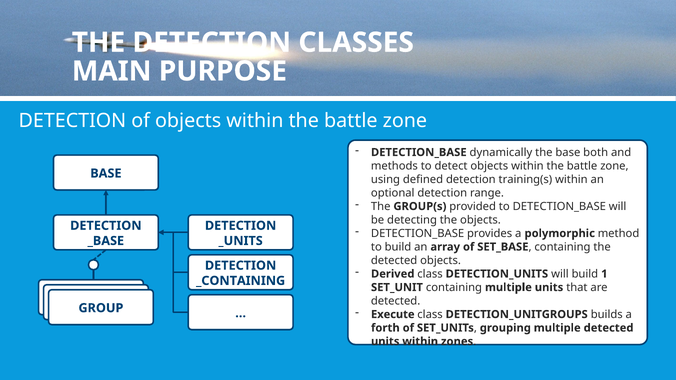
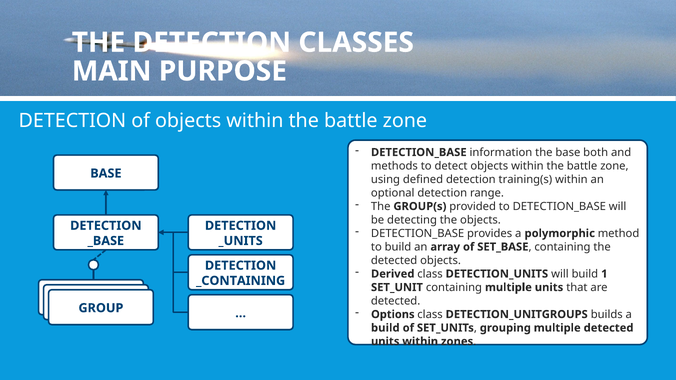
dynamically: dynamically -> information
Execute: Execute -> Options
forth at (385, 328): forth -> build
